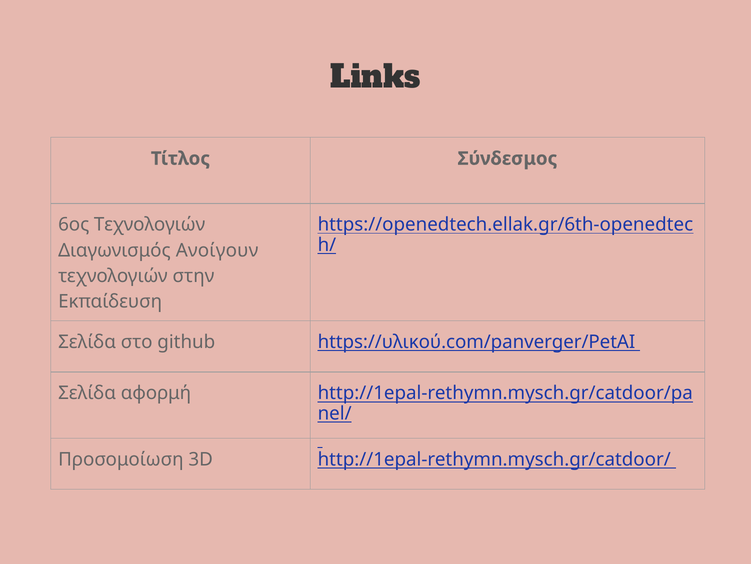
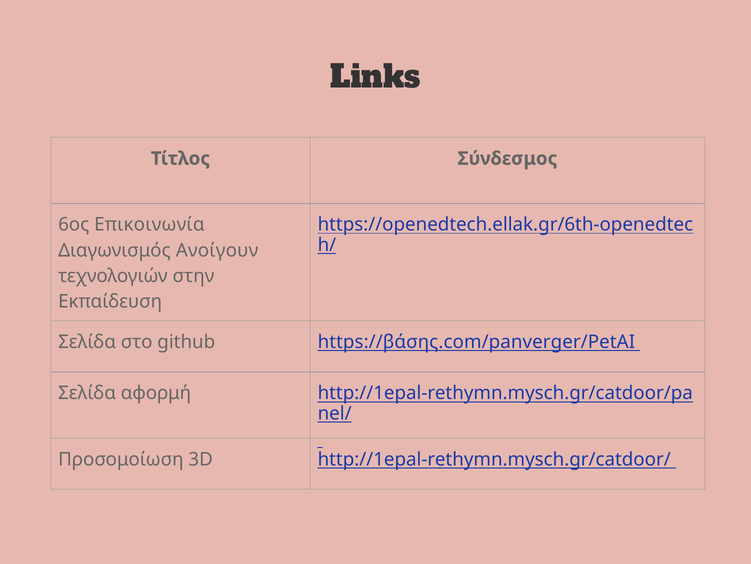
6ος Τεχνολογιών: Τεχνολογιών -> Επικοινωνία
https://υλικού.com/panverger/PetAI: https://υλικού.com/panverger/PetAI -> https://βάσης.com/panverger/PetAI
